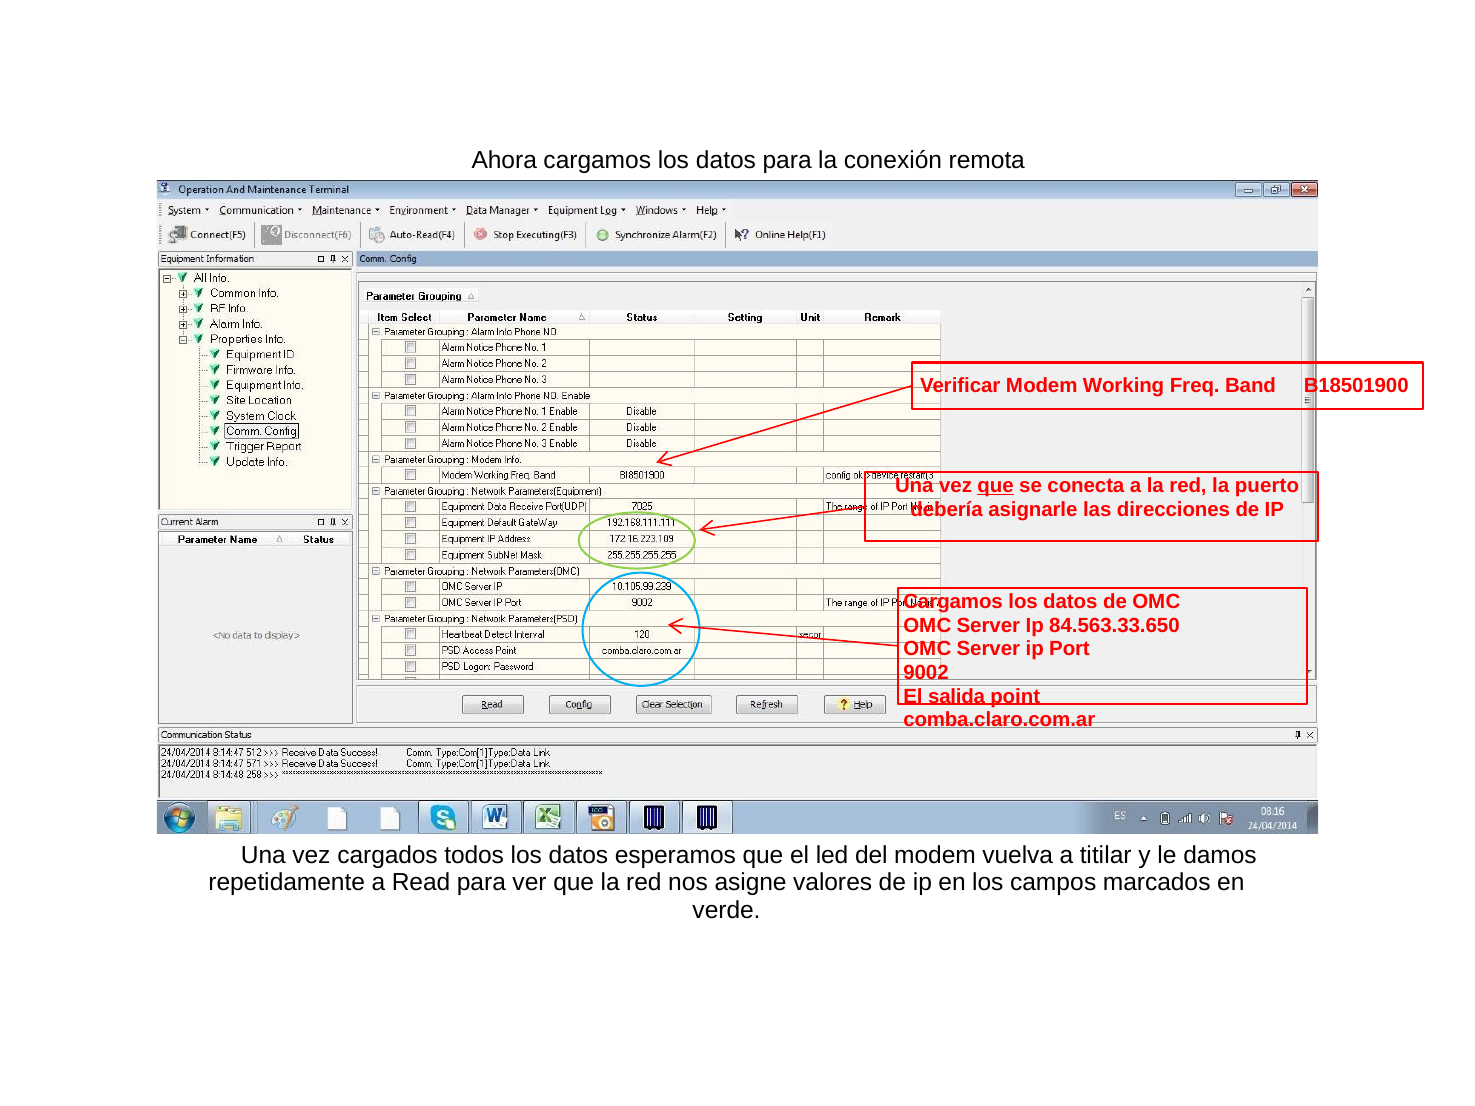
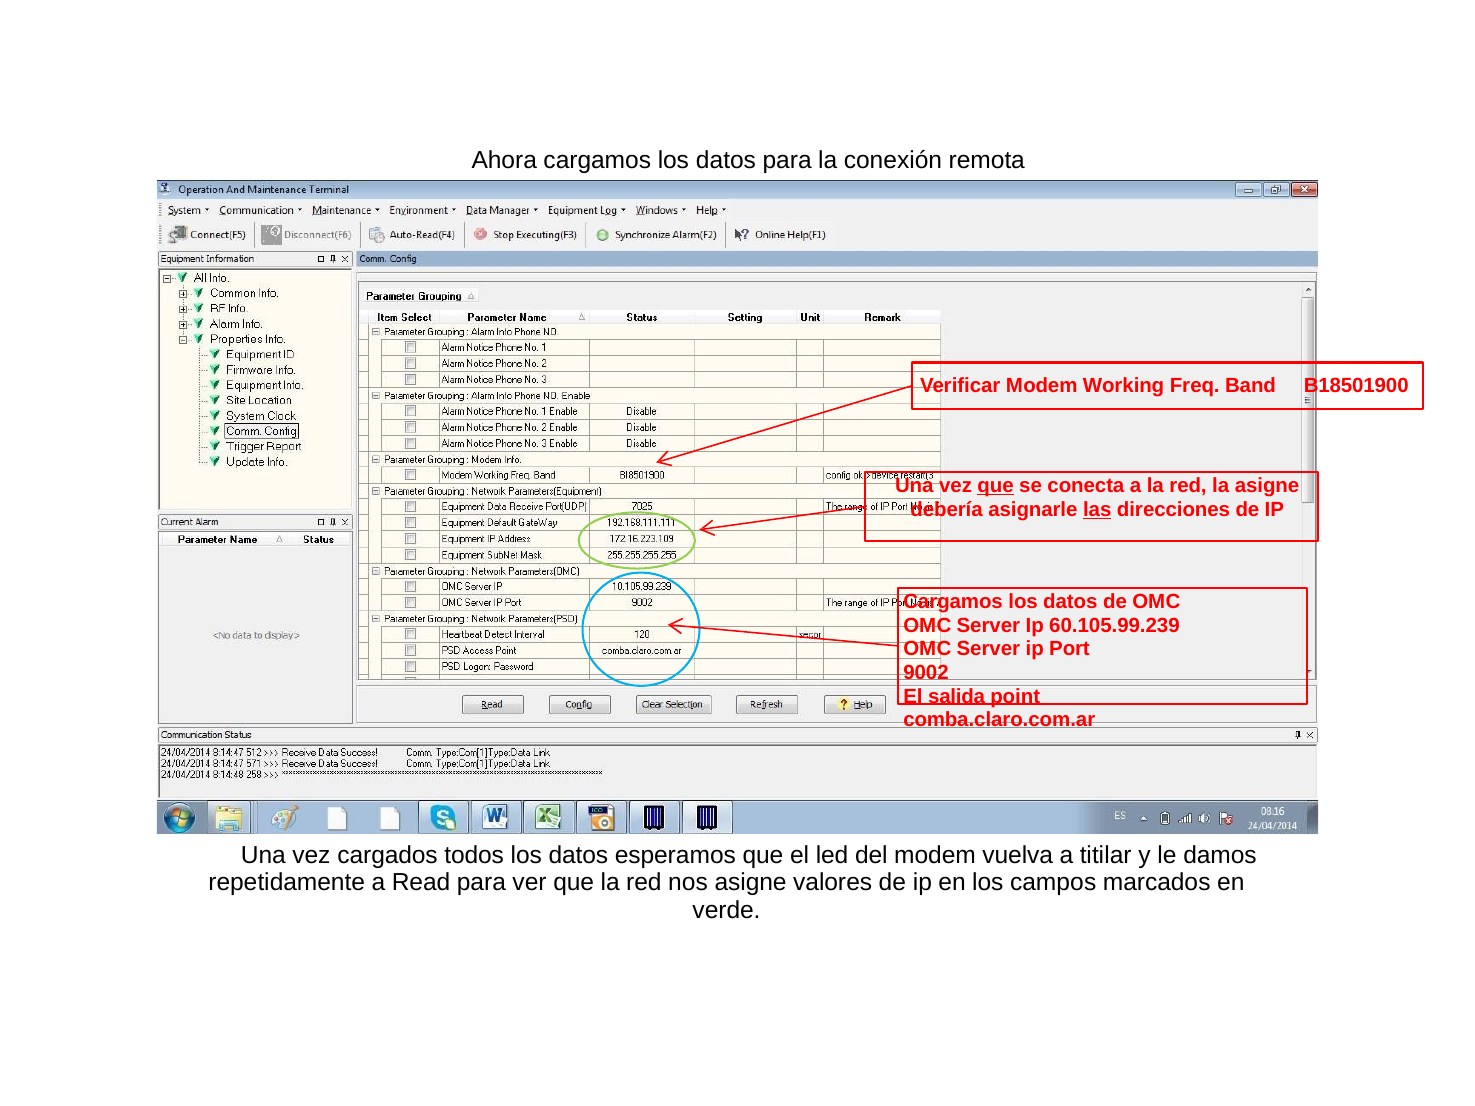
la puerto: puerto -> asigne
las underline: none -> present
84.563.33.650: 84.563.33.650 -> 60.105.99.239
